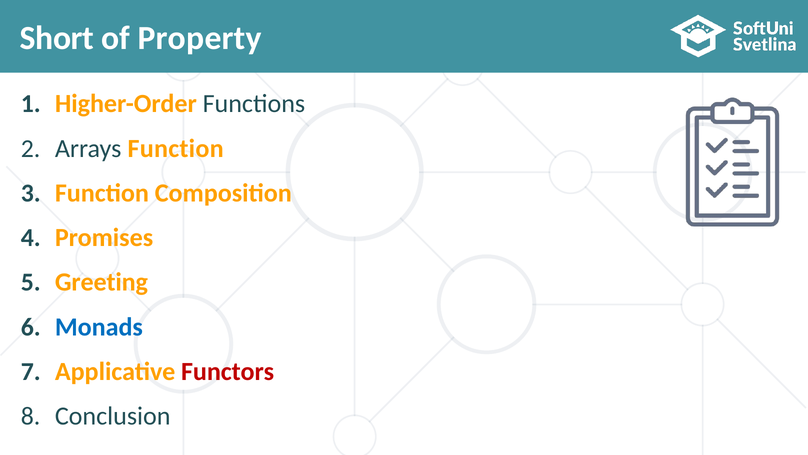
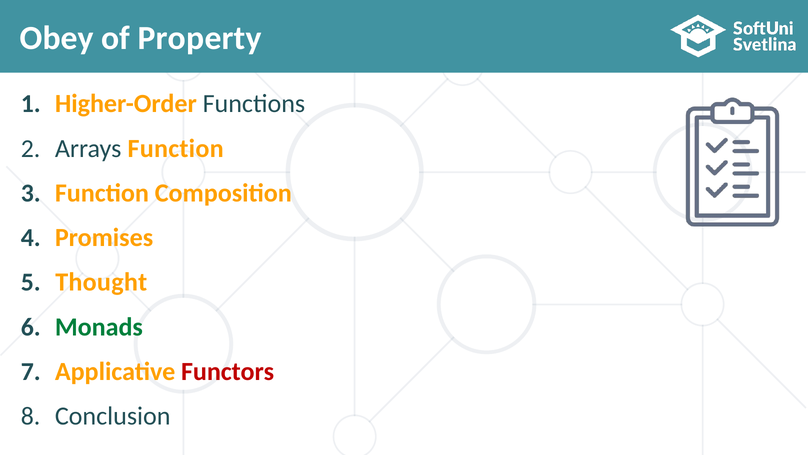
Short: Short -> Obey
Greeting: Greeting -> Thought
Monads colour: blue -> green
